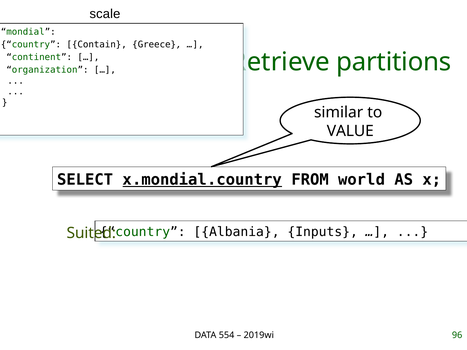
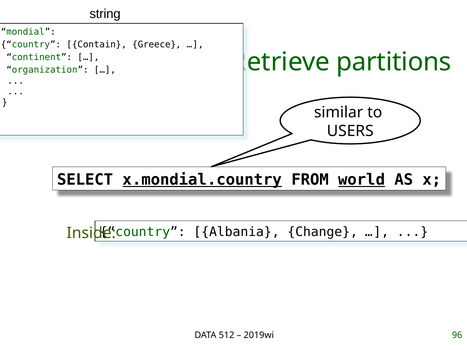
scale: scale -> string
VALUE: VALUE -> USERS
world underline: none -> present
Inputs: Inputs -> Change
Suited: Suited -> Inside
554: 554 -> 512
